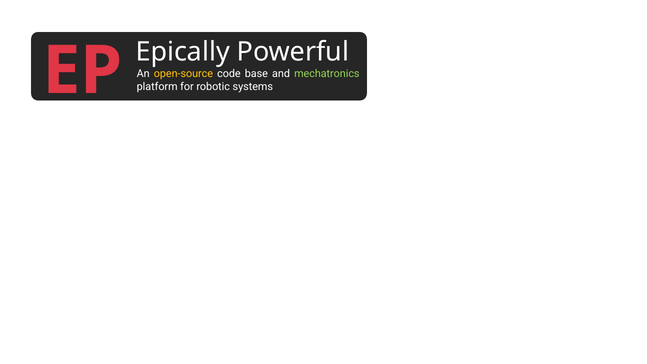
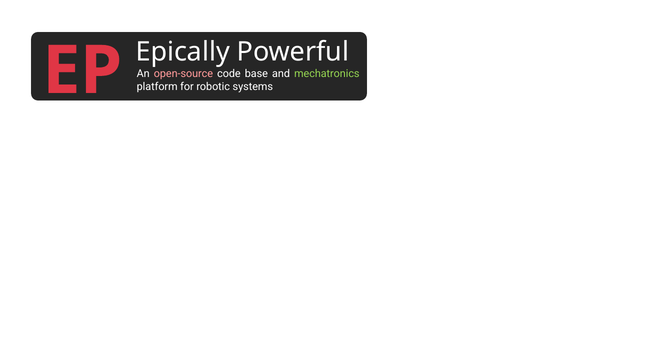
open-source colour: yellow -> pink
